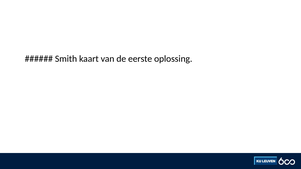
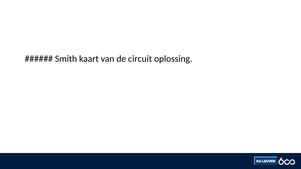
eerste: eerste -> circuit
